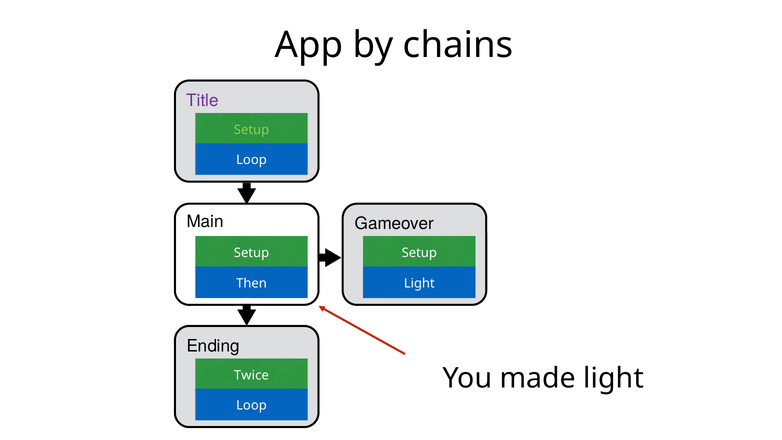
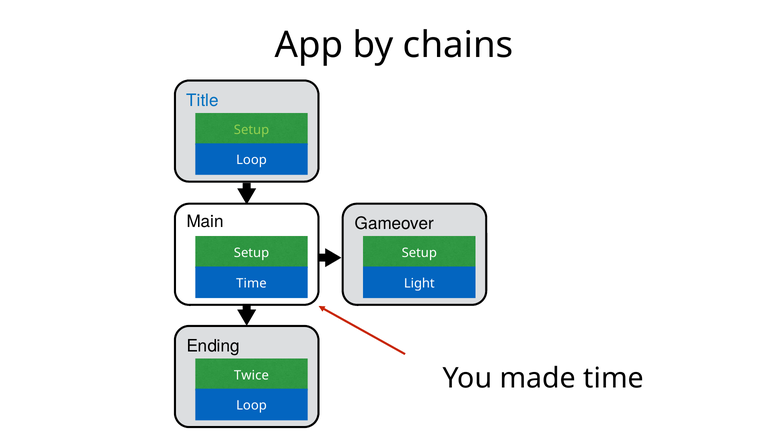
Title colour: purple -> blue
Then at (252, 283): Then -> Time
made light: light -> time
